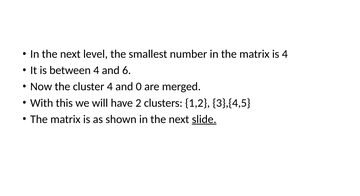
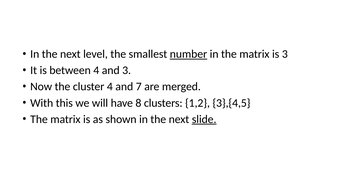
number underline: none -> present
is 4: 4 -> 3
and 6: 6 -> 3
0: 0 -> 7
2: 2 -> 8
